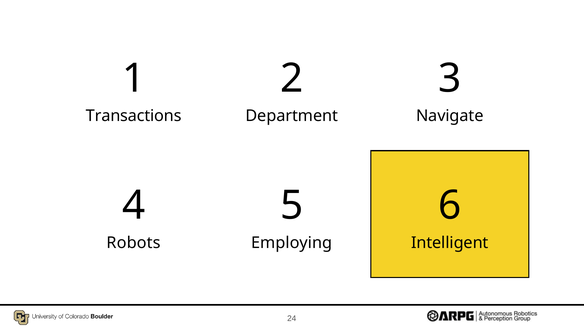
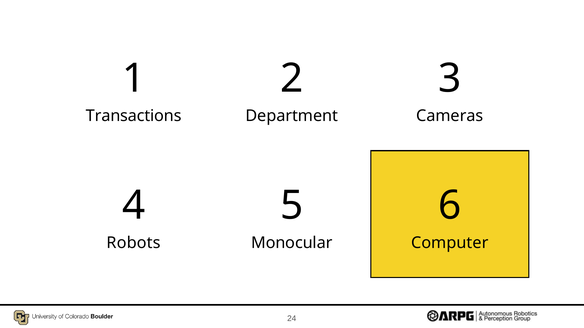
Navigate: Navigate -> Cameras
Employing: Employing -> Monocular
Intelligent: Intelligent -> Computer
